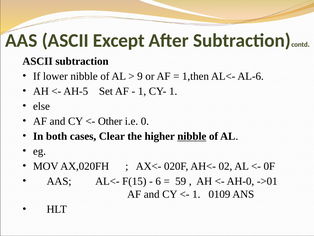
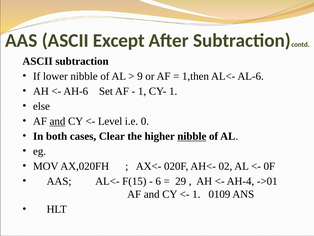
AH-5: AH-5 -> AH-6
and at (57, 121) underline: none -> present
Other: Other -> Level
59: 59 -> 29
AH-0: AH-0 -> AH-4
